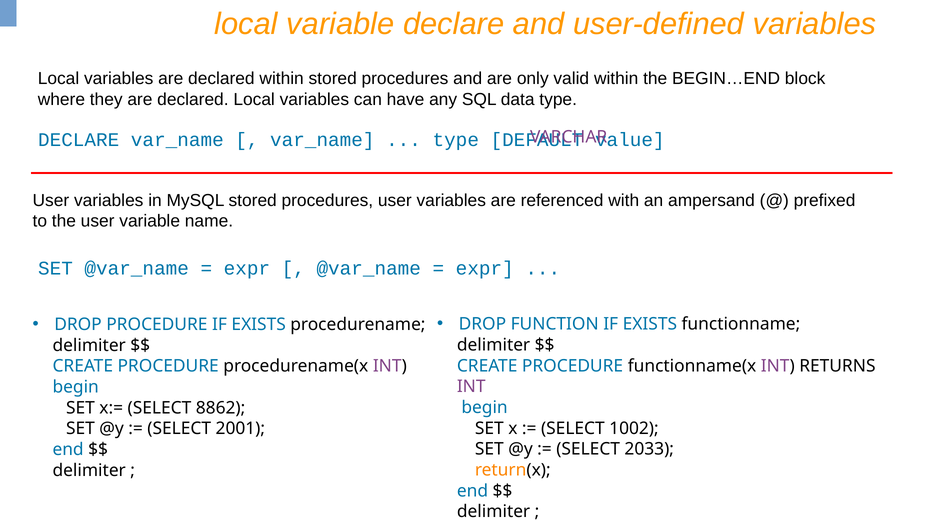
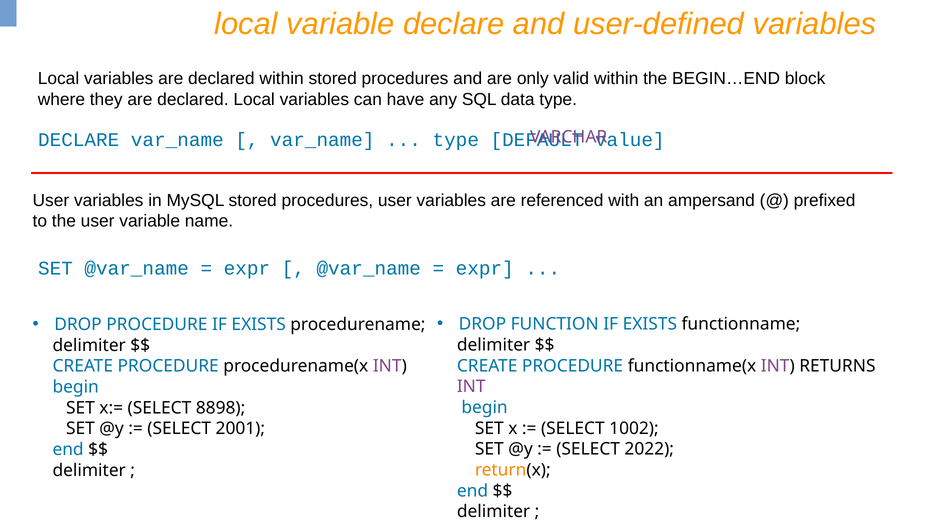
8862: 8862 -> 8898
2033: 2033 -> 2022
